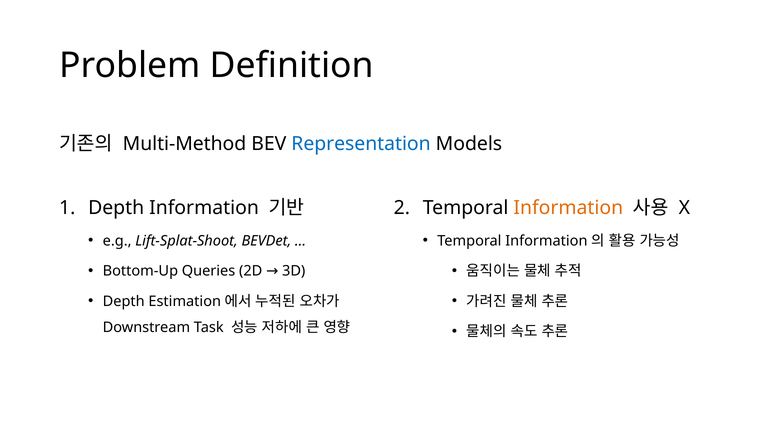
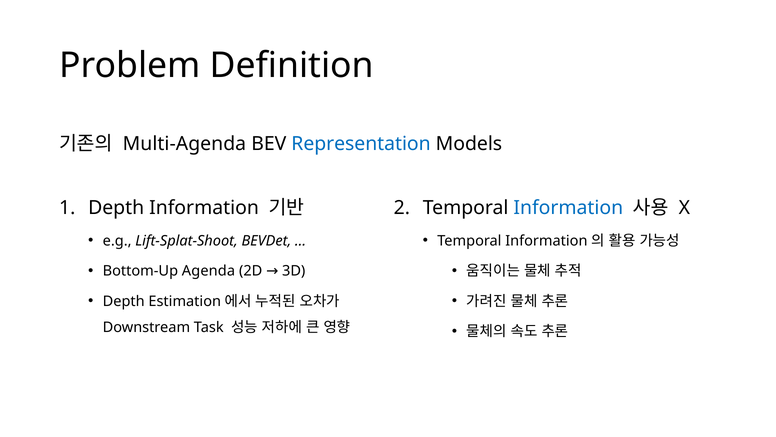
Multi-Method: Multi-Method -> Multi-Agenda
Information at (568, 208) colour: orange -> blue
Queries: Queries -> Agenda
